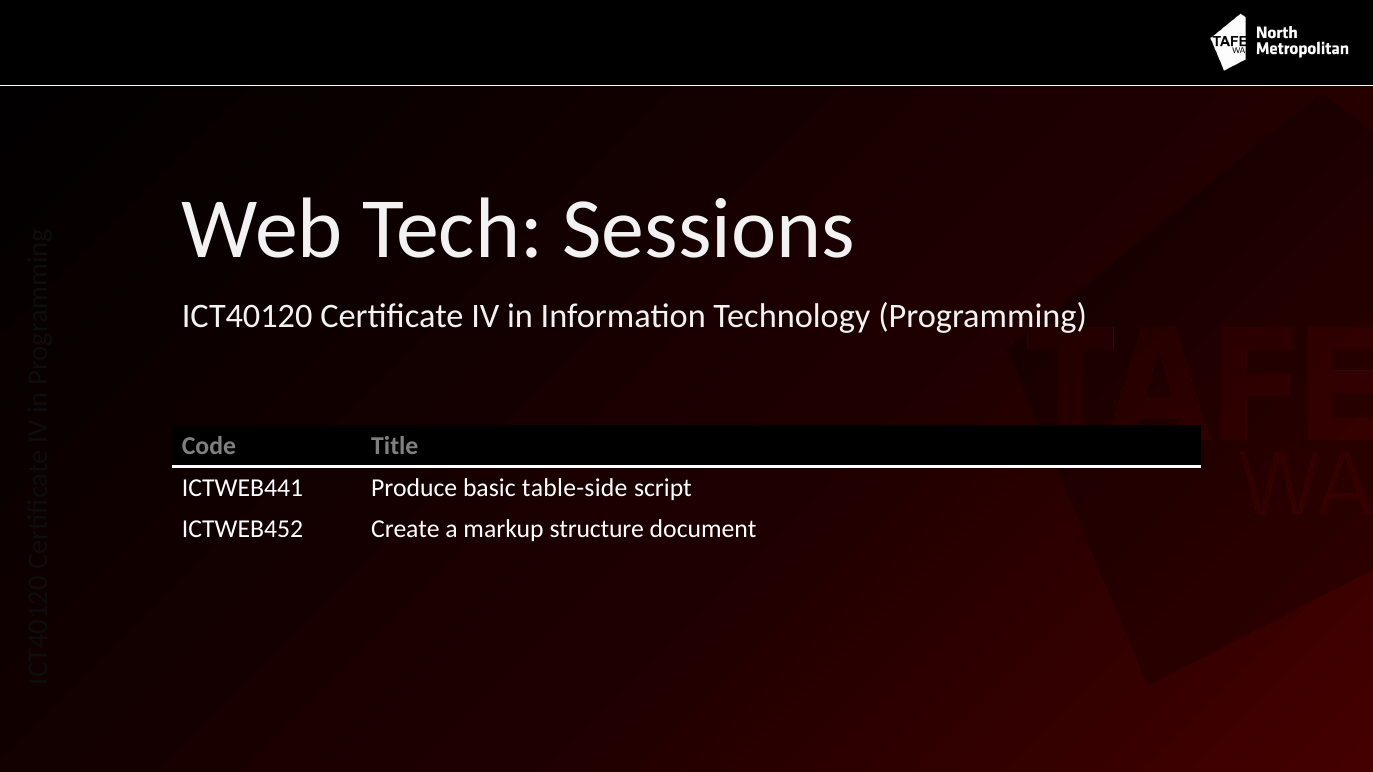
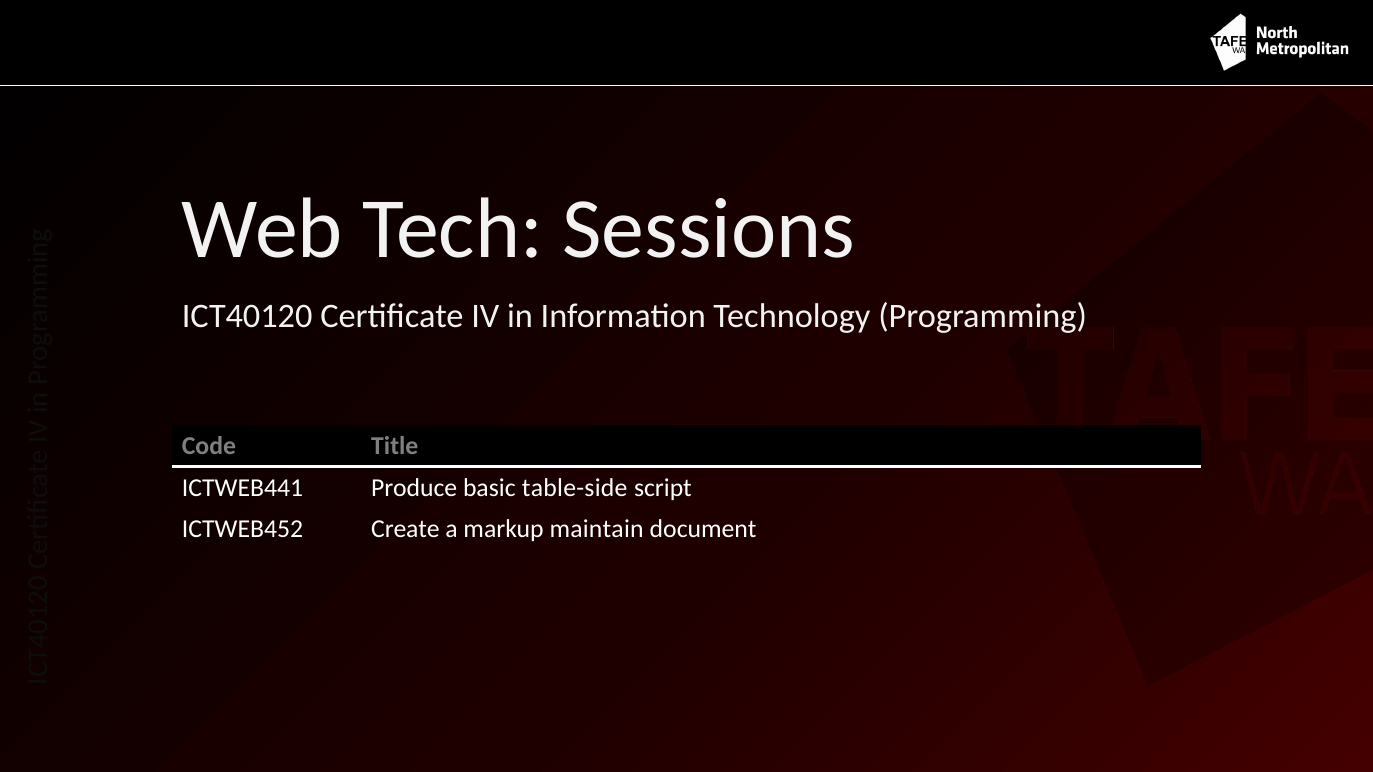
structure: structure -> maintain
